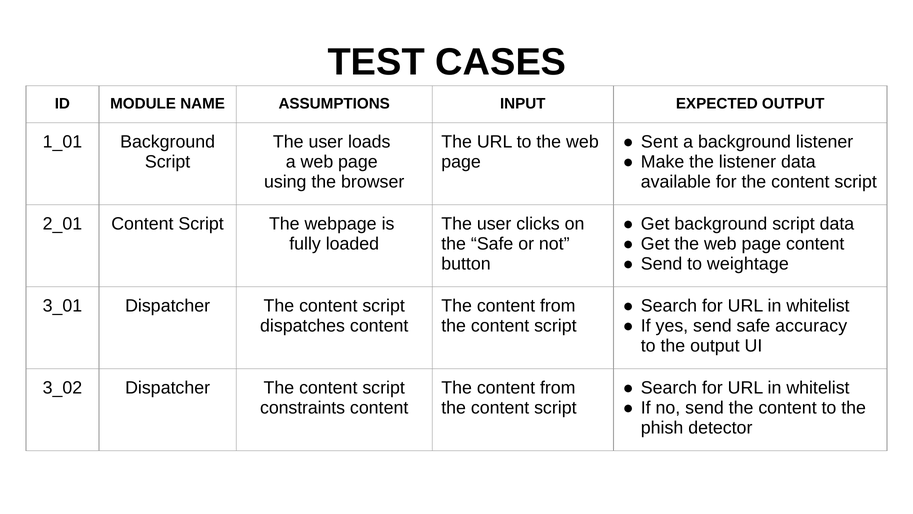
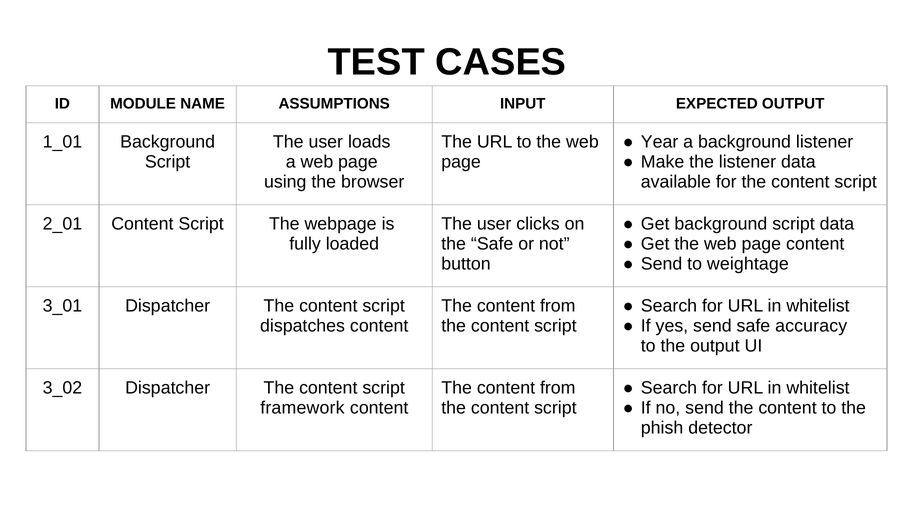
Sent: Sent -> Year
constraints: constraints -> framework
